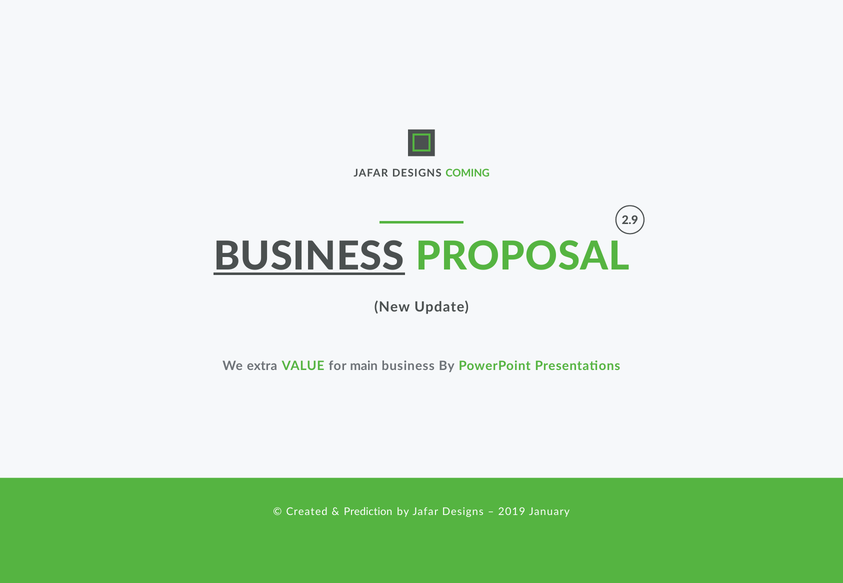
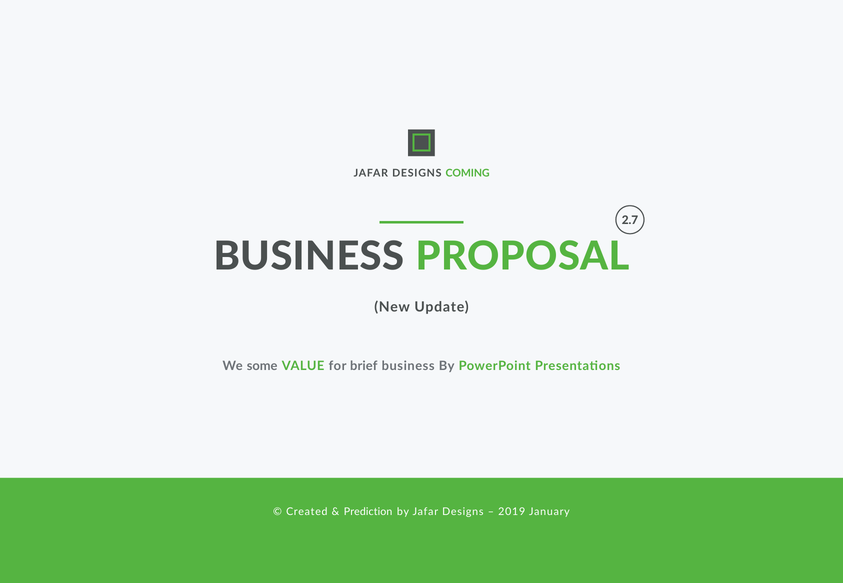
2.9: 2.9 -> 2.7
BUSINESS at (309, 257) underline: present -> none
extra: extra -> some
main: main -> brief
